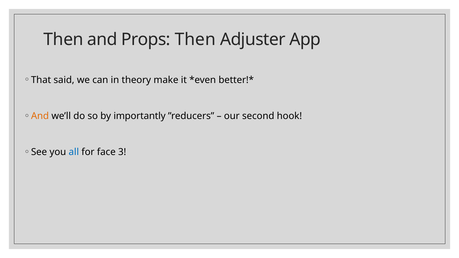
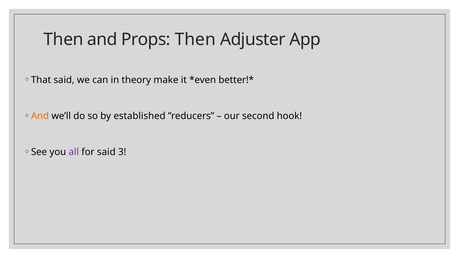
importantly: importantly -> established
all colour: blue -> purple
for face: face -> said
